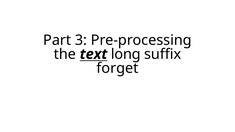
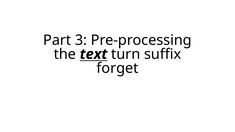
long: long -> turn
